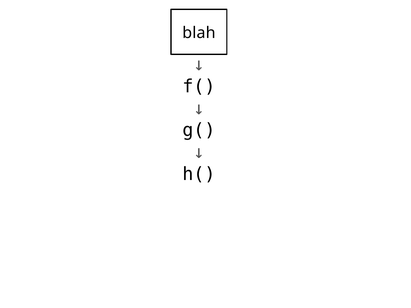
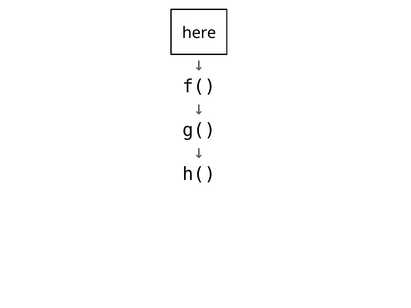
blah: blah -> here
